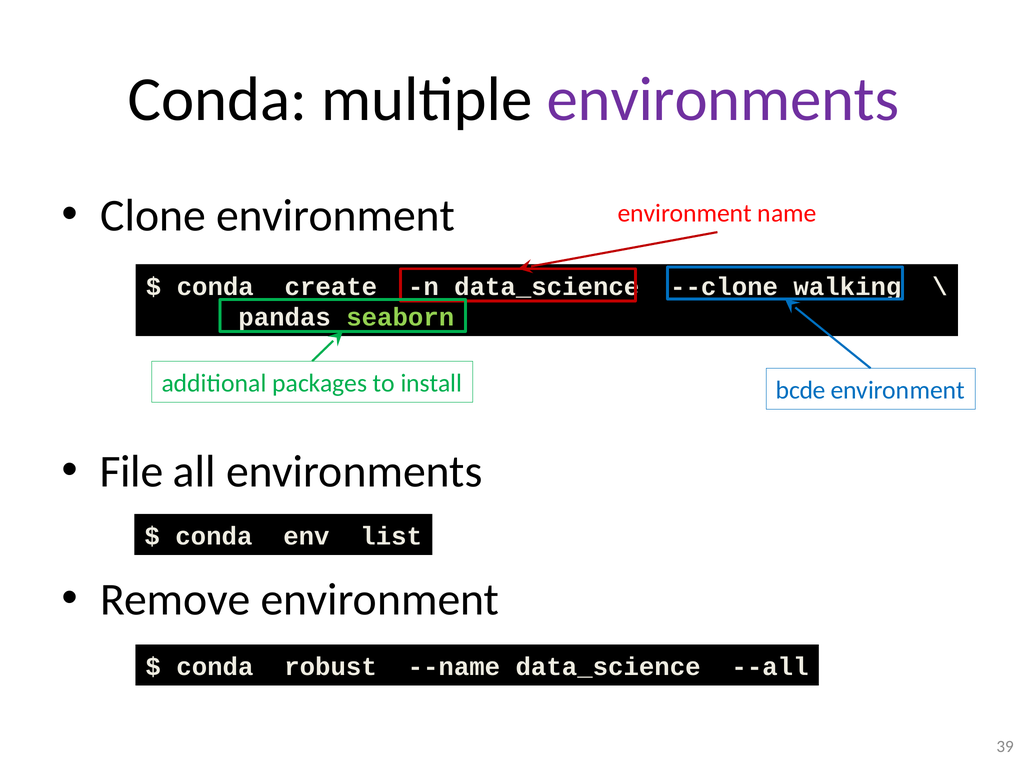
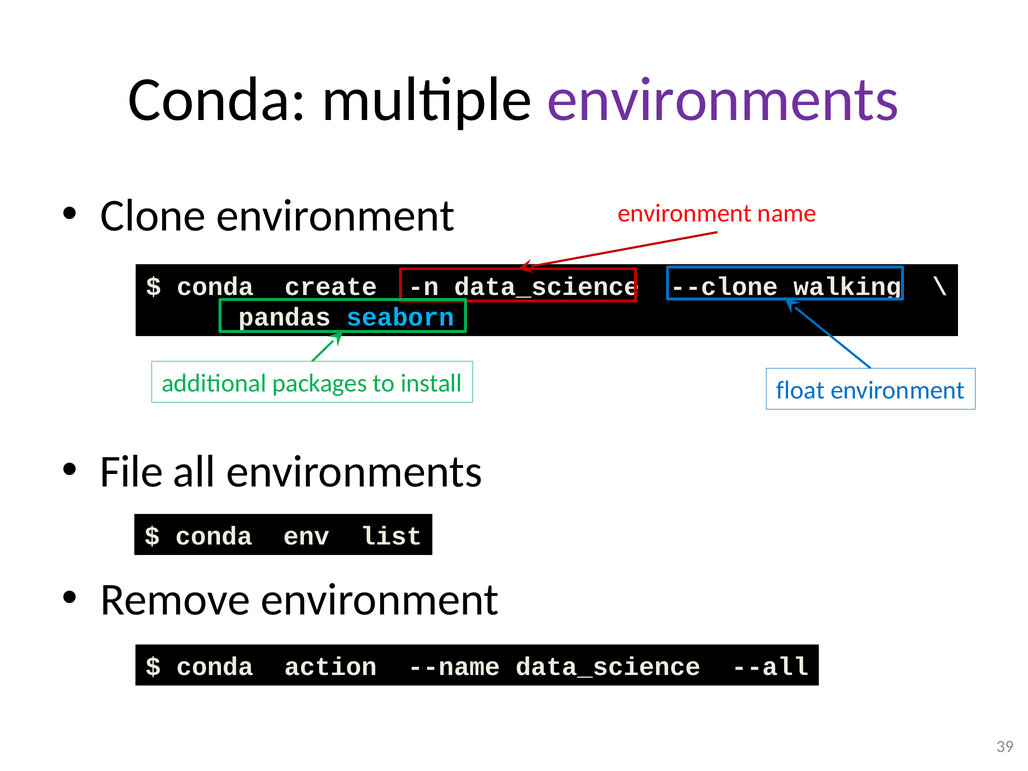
seaborn colour: light green -> light blue
bcde: bcde -> float
robust: robust -> action
